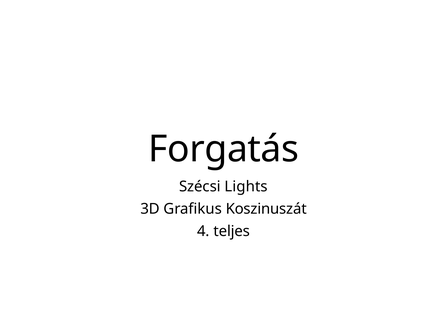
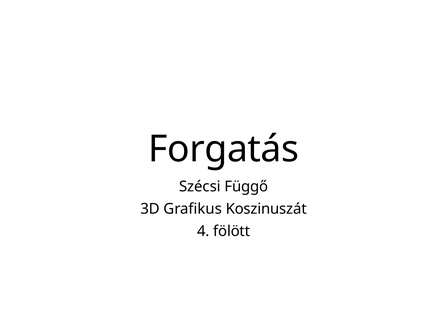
Lights: Lights -> Függő
teljes: teljes -> fölött
